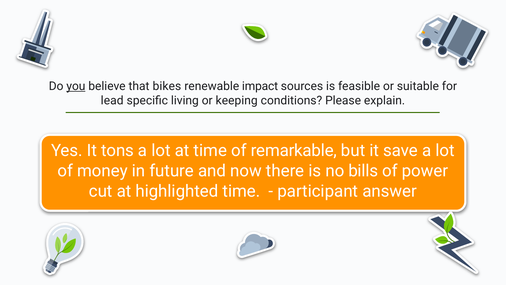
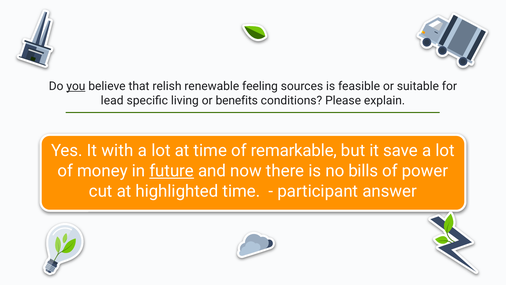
bikes: bikes -> relish
impact: impact -> feeling
keeping: keeping -> benefits
tons: tons -> with
future underline: none -> present
